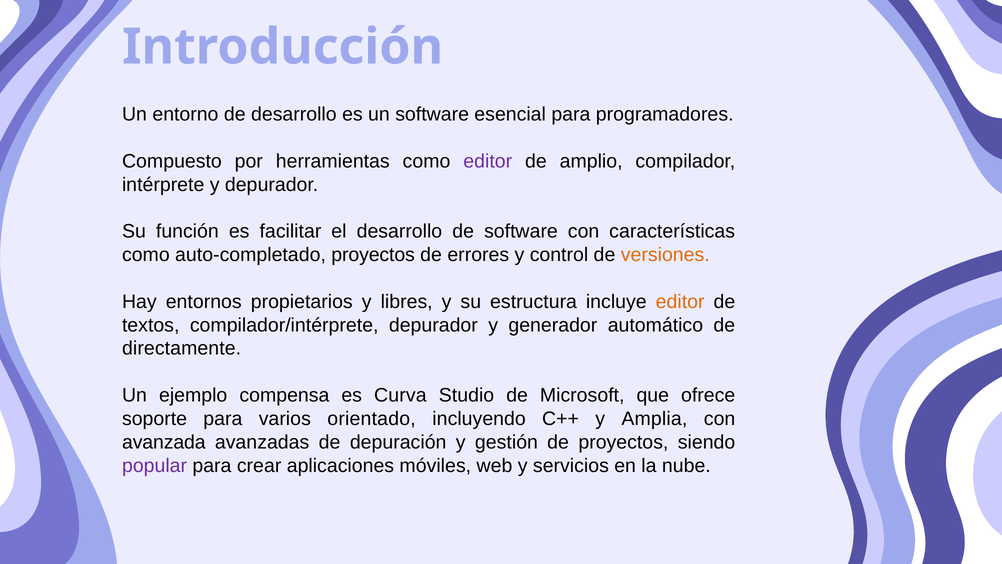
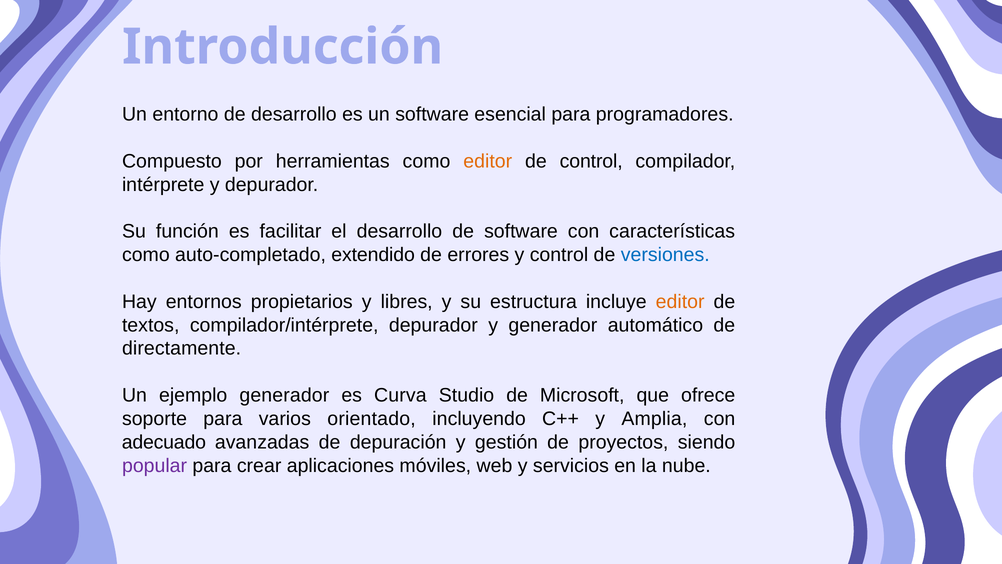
editor at (488, 161) colour: purple -> orange
de amplio: amplio -> control
auto-completado proyectos: proyectos -> extendido
versiones colour: orange -> blue
ejemplo compensa: compensa -> generador
avanzada: avanzada -> adecuado
